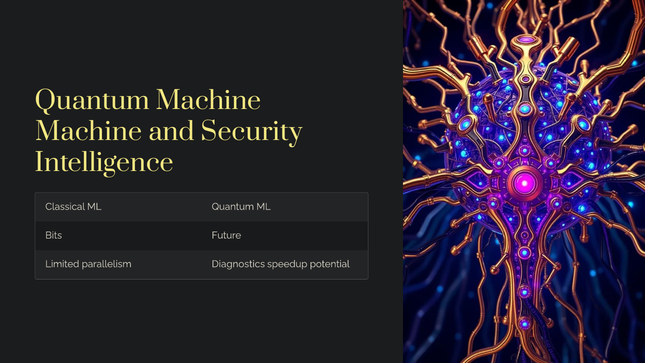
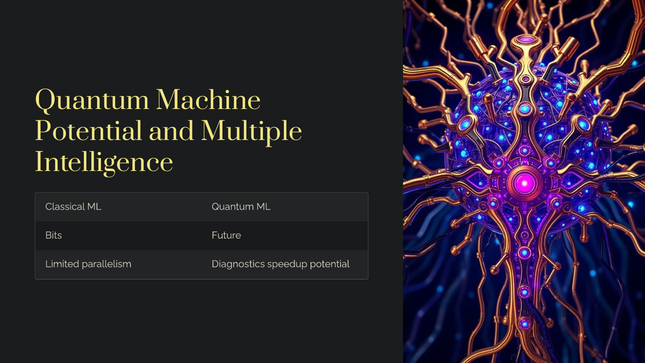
Machine at (89, 132): Machine -> Potential
Security: Security -> Multiple
